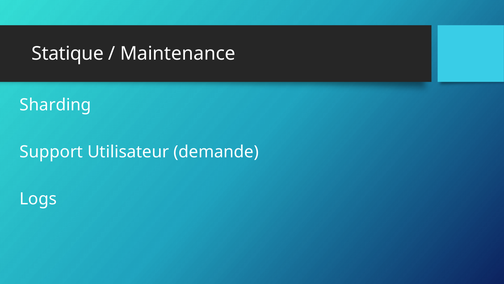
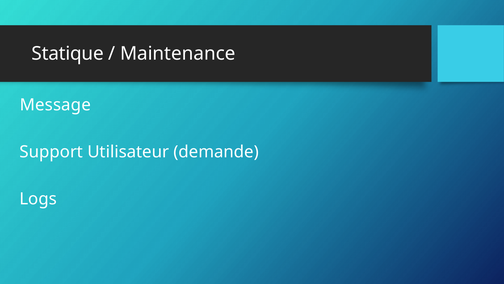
Sharding: Sharding -> Message
